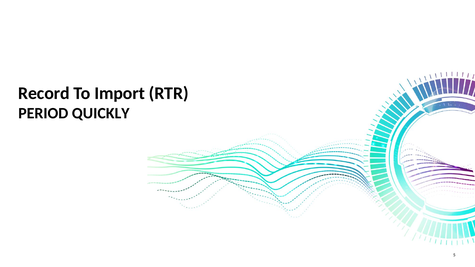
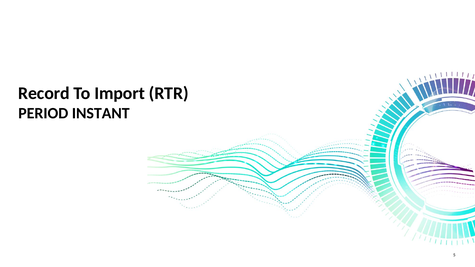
QUICKLY: QUICKLY -> INSTANT
